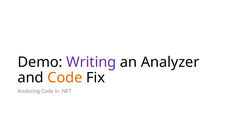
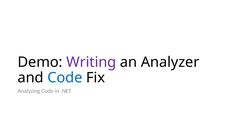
Code at (65, 78) colour: orange -> blue
